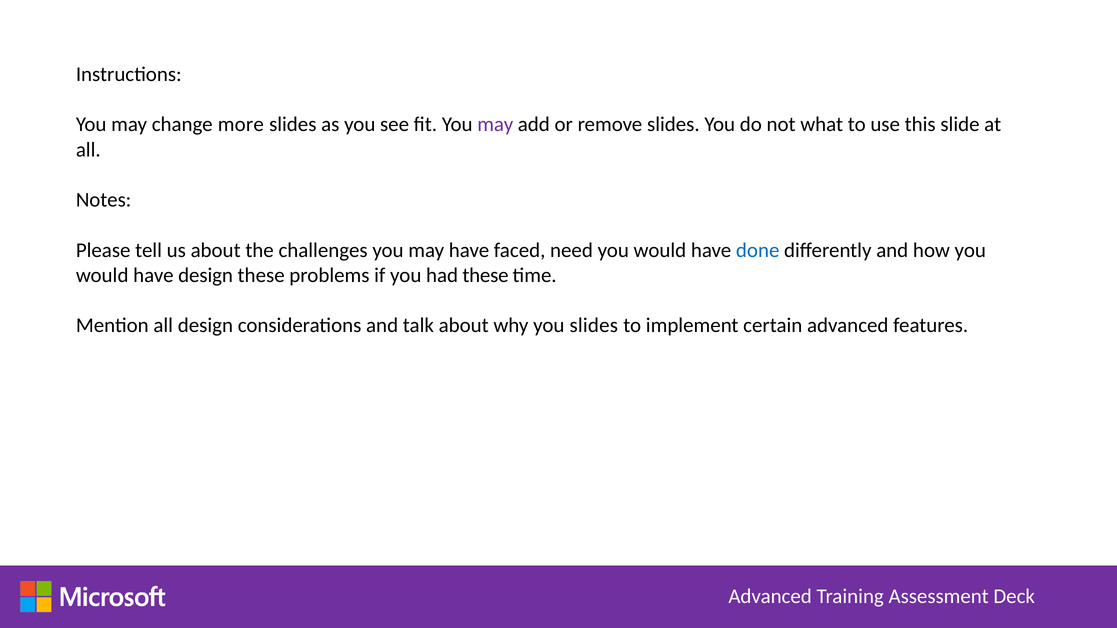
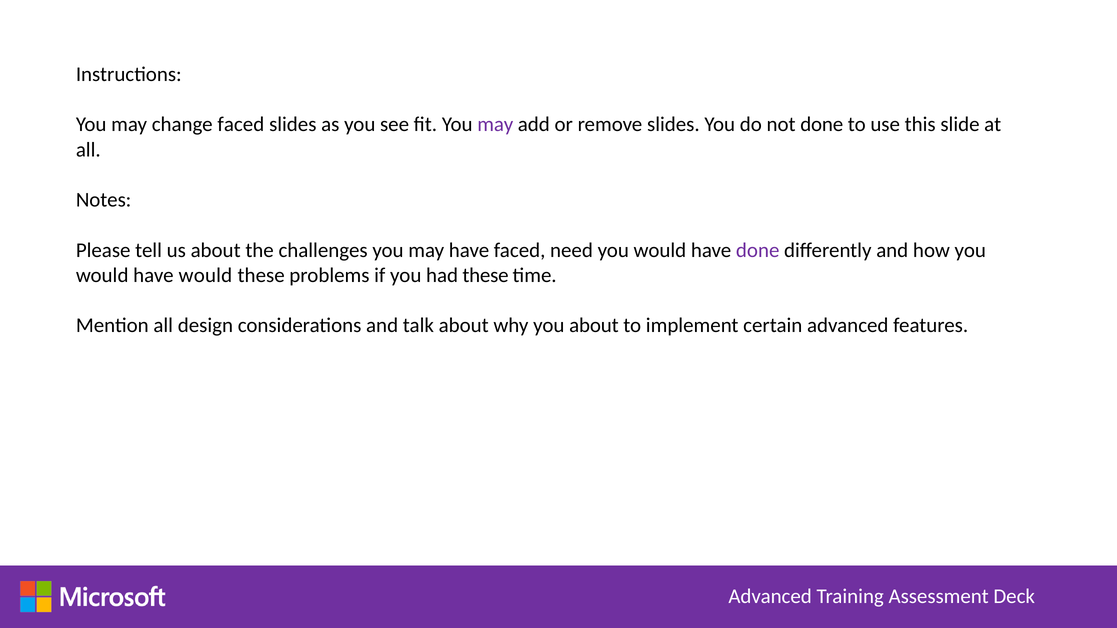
change more: more -> faced
not what: what -> done
done at (758, 250) colour: blue -> purple
have design: design -> would
you slides: slides -> about
